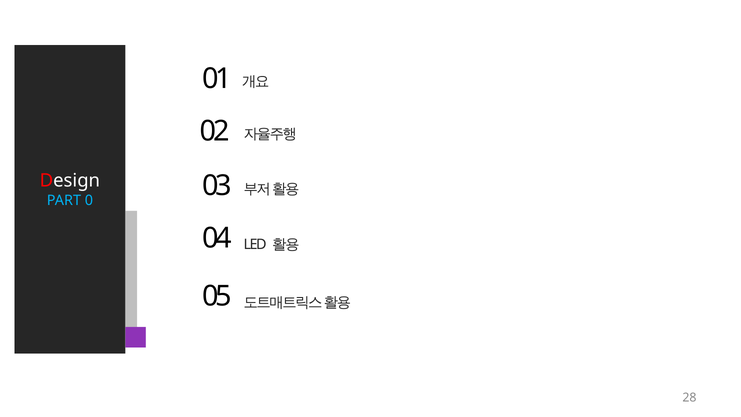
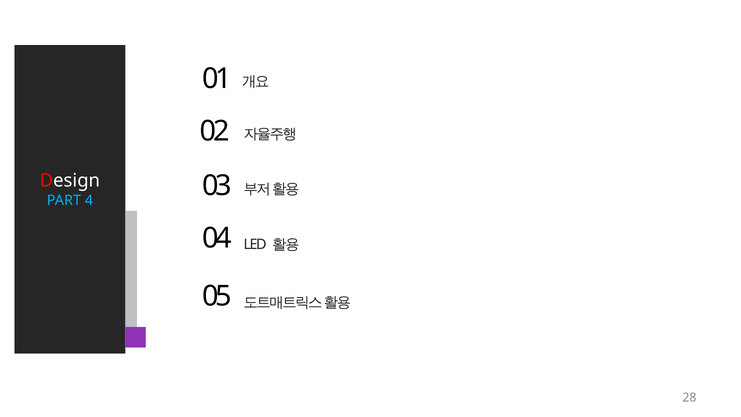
0: 0 -> 4
